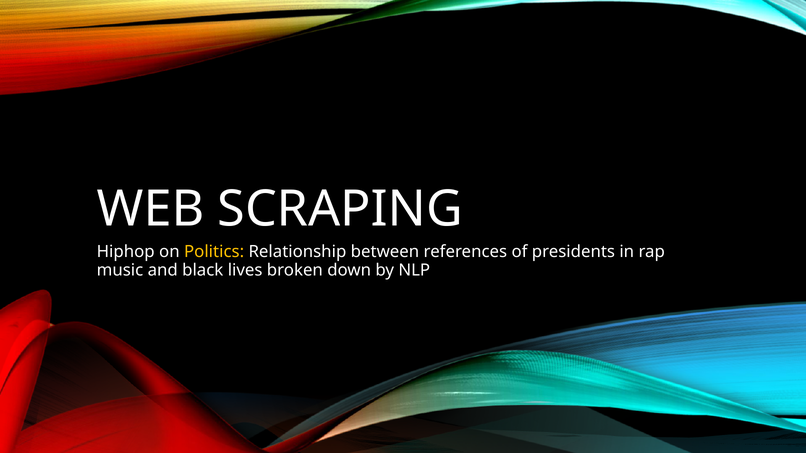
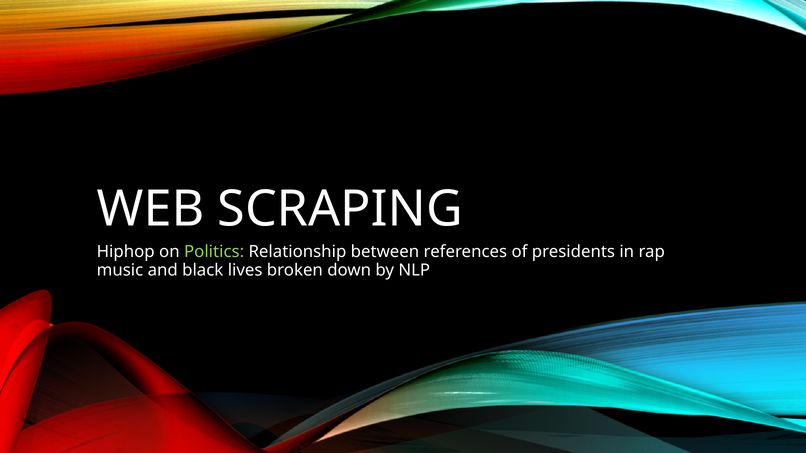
Politics colour: yellow -> light green
